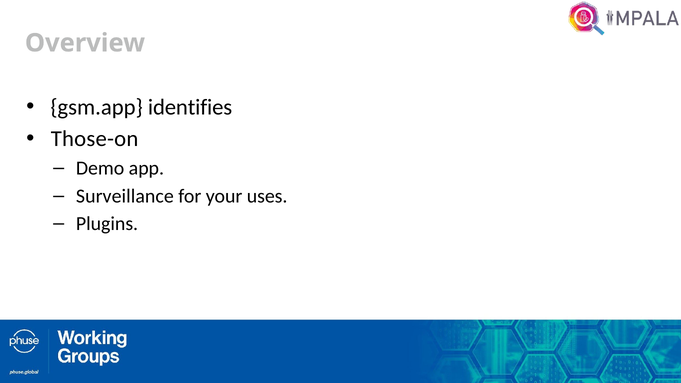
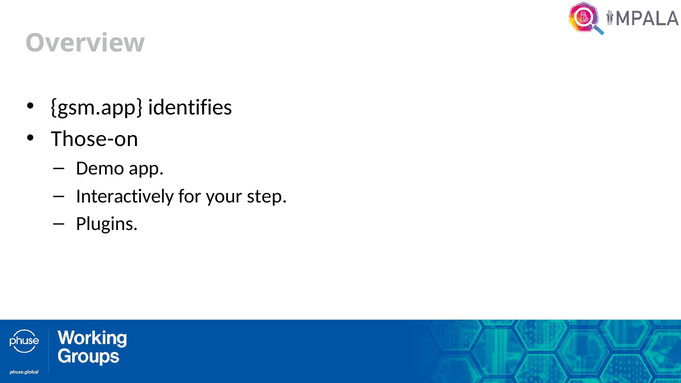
Surveillance: Surveillance -> Interactively
uses: uses -> step
